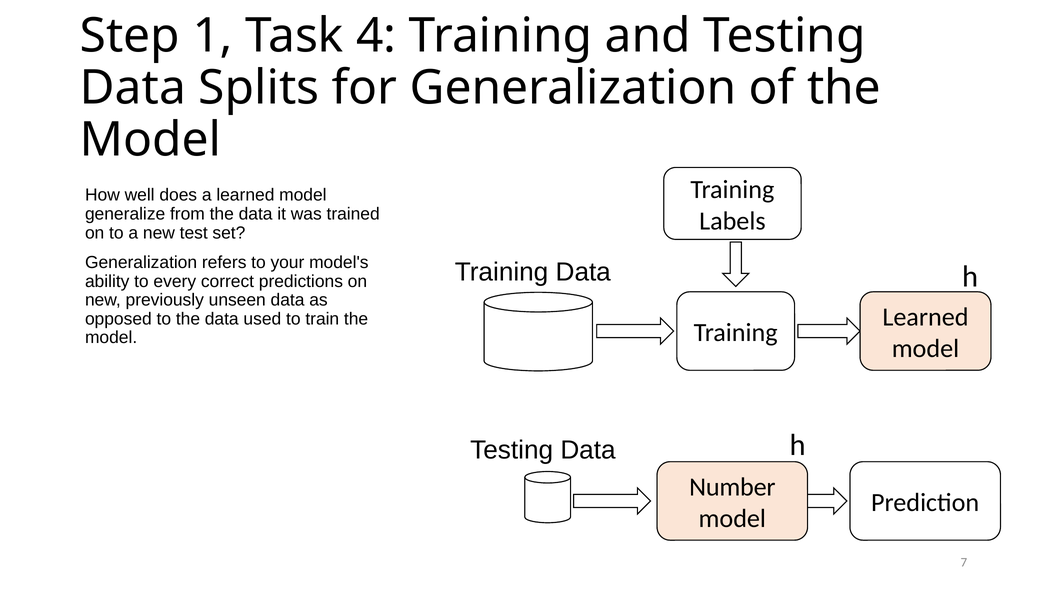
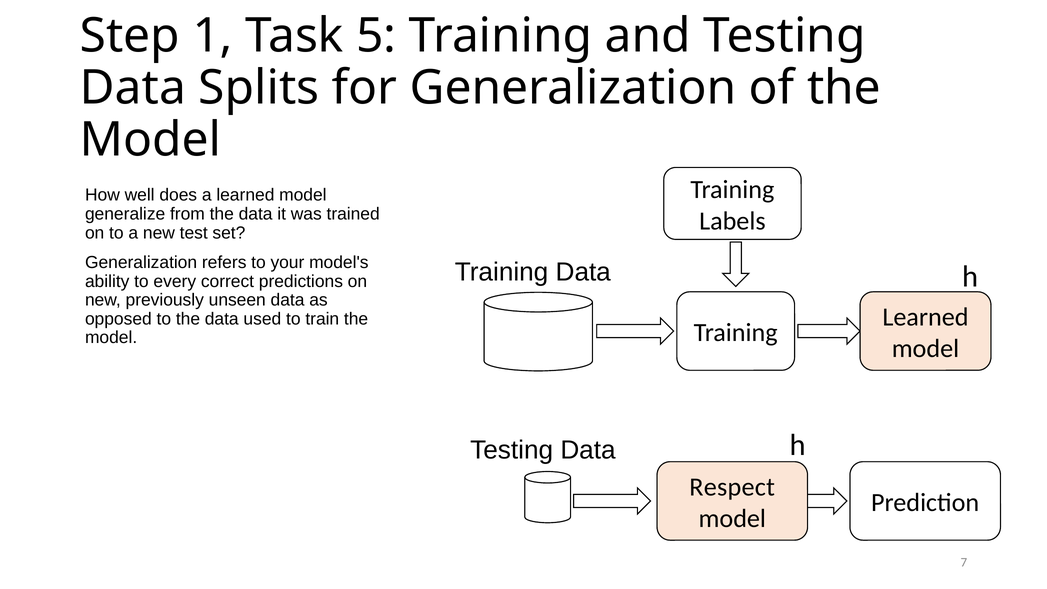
4: 4 -> 5
Number: Number -> Respect
